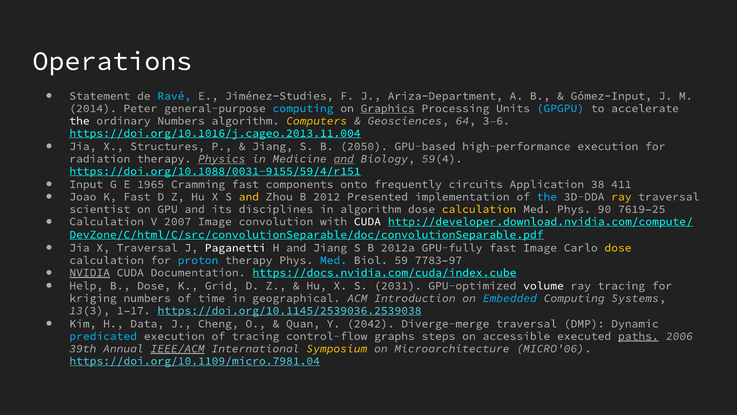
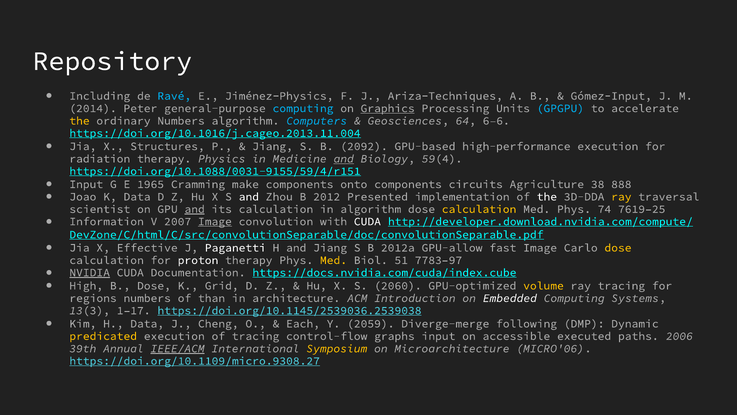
Operations: Operations -> Repository
Statement: Statement -> Including
Jiménez-Studies: Jiménez-Studies -> Jiménez-Physics
Ariza-Department: Ariza-Department -> Ariza-Techniques
the at (79, 121) colour: white -> yellow
Computers colour: yellow -> light blue
3–6: 3–6 -> 6–6
2050: 2050 -> 2092
Physics underline: present -> none
Cramming fast: fast -> make
onto frequently: frequently -> components
Application: Application -> Agriculture
411: 411 -> 888
K Fast: Fast -> Data
and at (249, 197) colour: yellow -> white
the at (547, 197) colour: light blue -> white
and at (195, 209) underline: none -> present
its disciplines: disciplines -> calculation
90: 90 -> 74
Calculation at (107, 221): Calculation -> Information
Image at (215, 221) underline: none -> present
X Traversal: Traversal -> Effective
GPU-fully: GPU-fully -> GPU-allow
proton colour: light blue -> white
Med at (333, 260) colour: light blue -> yellow
59: 59 -> 51
Help: Help -> High
2031: 2031 -> 2060
volume colour: white -> yellow
kriging: kriging -> regions
time: time -> than
geographical: geographical -> architecture
Embedded colour: light blue -> white
Quan: Quan -> Each
2042: 2042 -> 2059
Diverge-merge traversal: traversal -> following
predicated colour: light blue -> yellow
graphs steps: steps -> input
paths underline: present -> none
https://doi.org/10.1109/micro.7981.04: https://doi.org/10.1109/micro.7981.04 -> https://doi.org/10.1109/micro.9308.27
